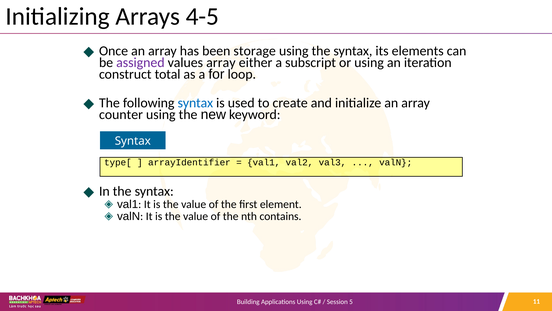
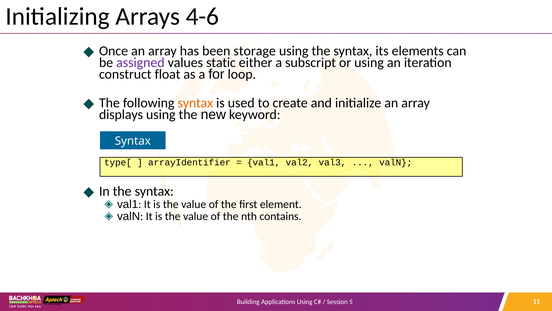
4-5: 4-5 -> 4-6
values array: array -> static
total: total -> float
syntax at (195, 103) colour: blue -> orange
counter: counter -> displays
